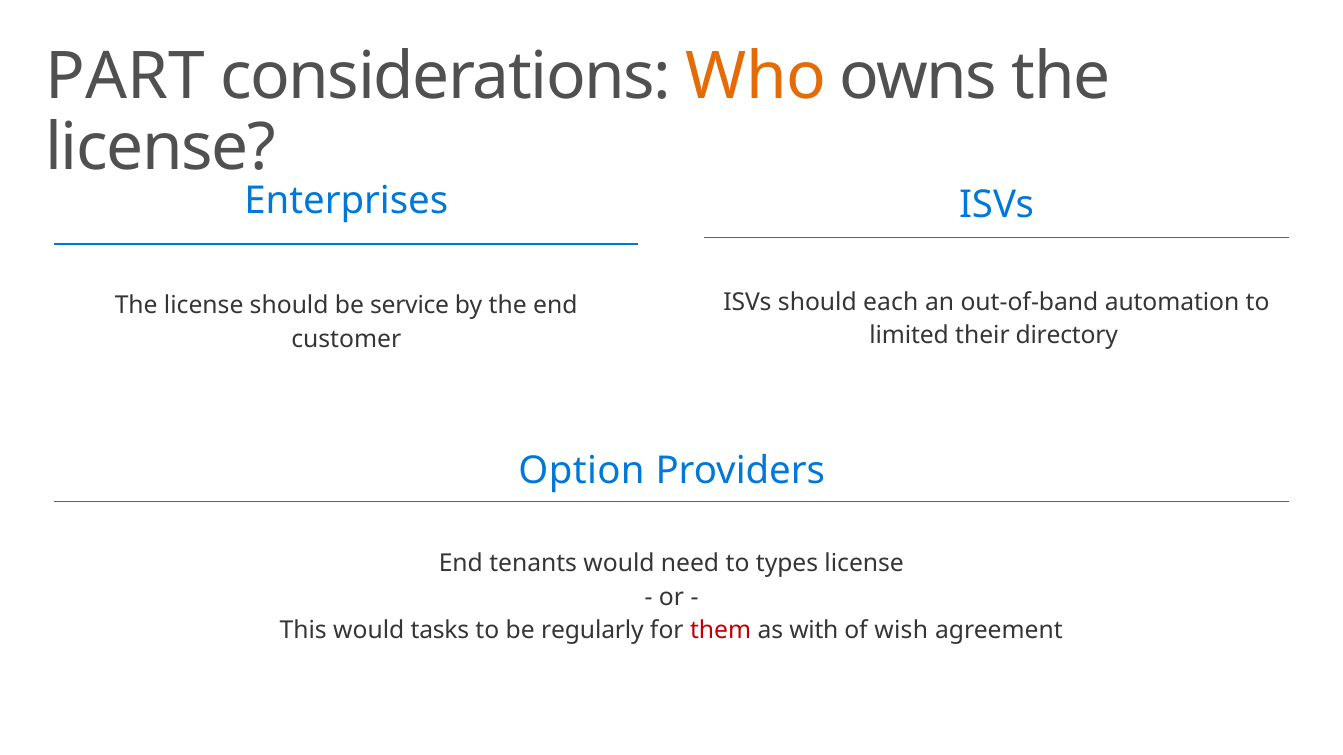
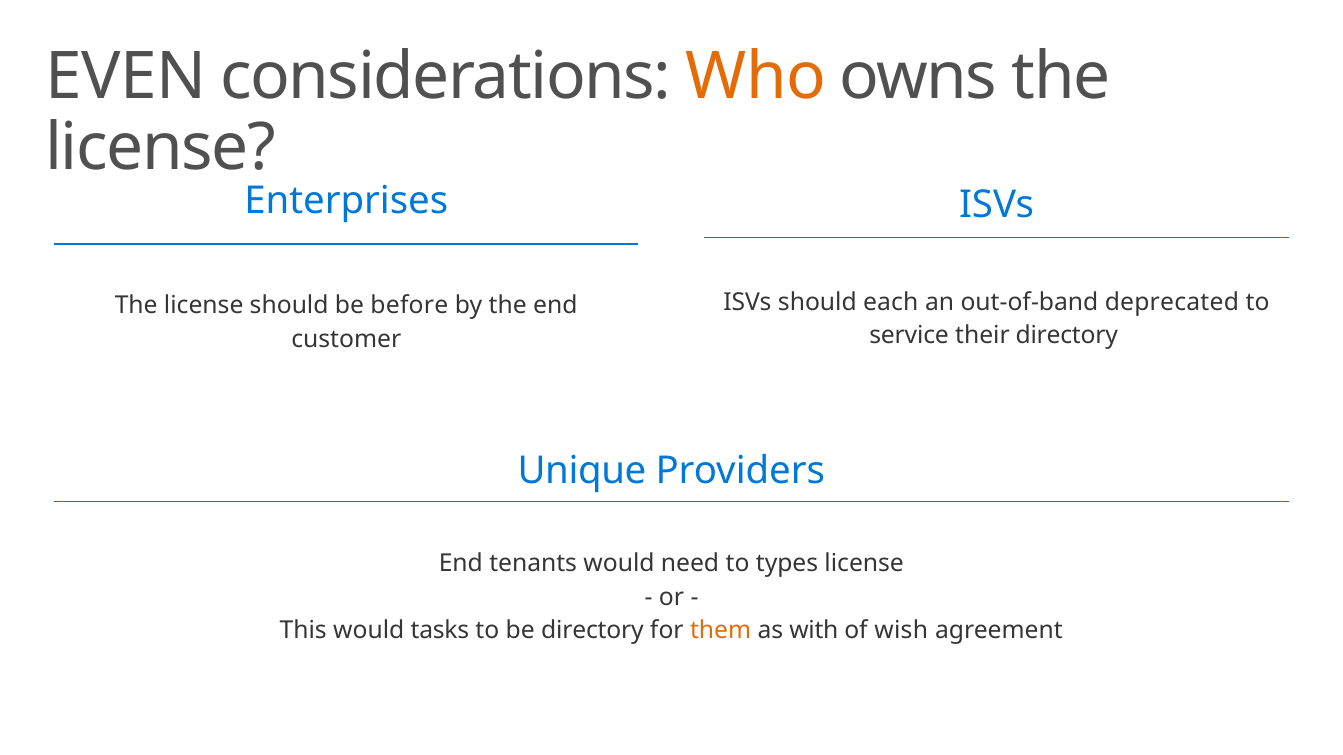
PART: PART -> EVEN
automation: automation -> deprecated
service: service -> before
limited: limited -> service
Option: Option -> Unique
be regularly: regularly -> directory
them colour: red -> orange
